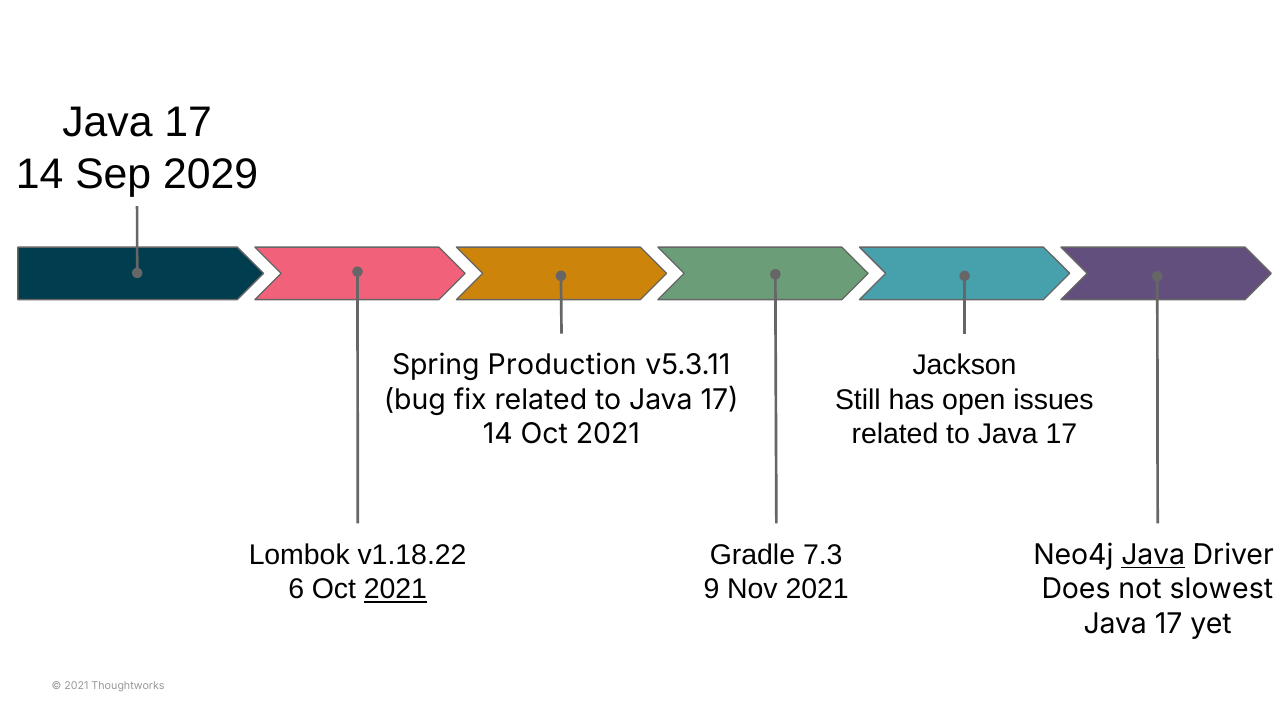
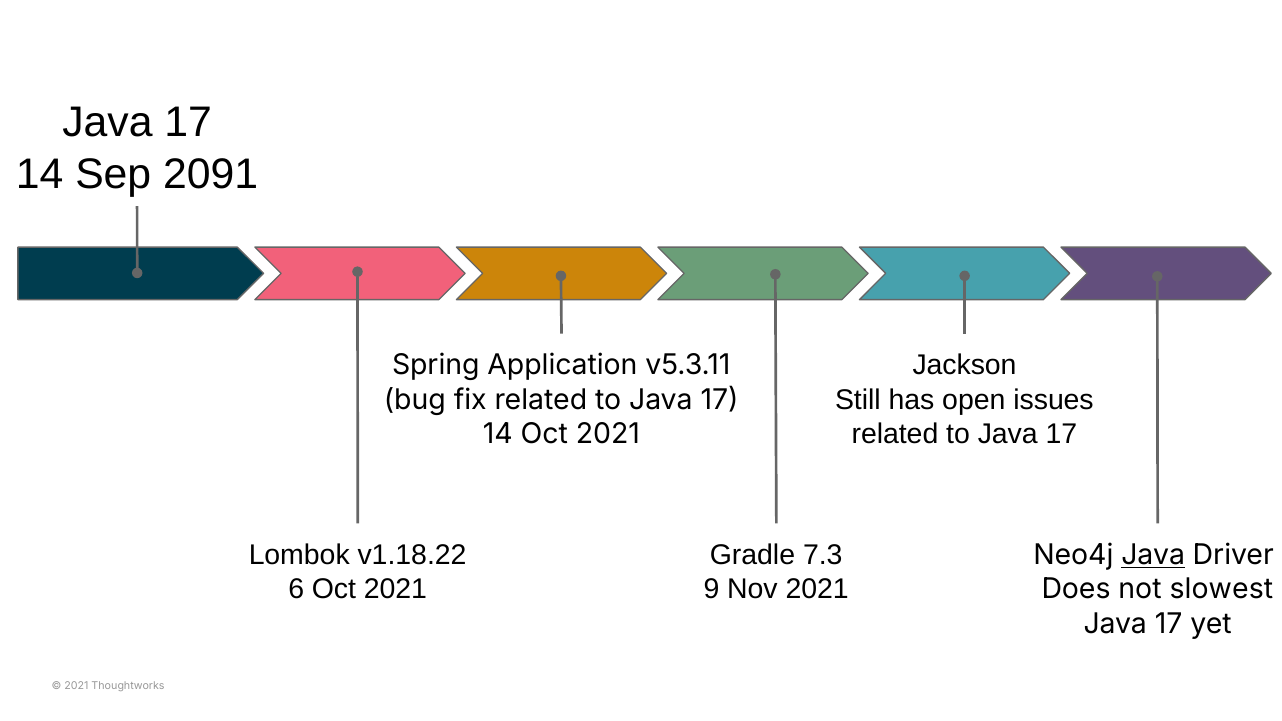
2029: 2029 -> 2091
Production: Production -> Application
2021 at (395, 590) underline: present -> none
